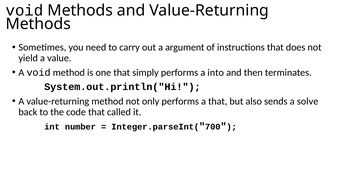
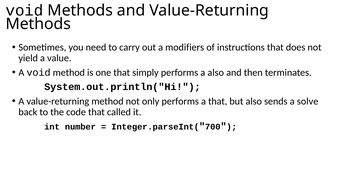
argument: argument -> modifiers
a into: into -> also
